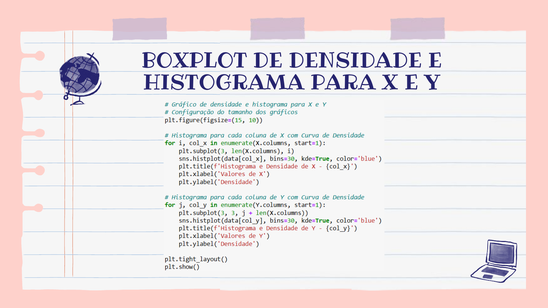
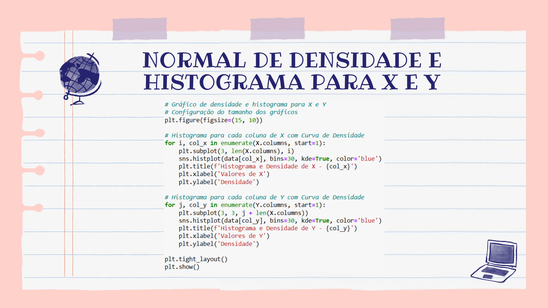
BOXPLOT: BOXPLOT -> NORMAL
